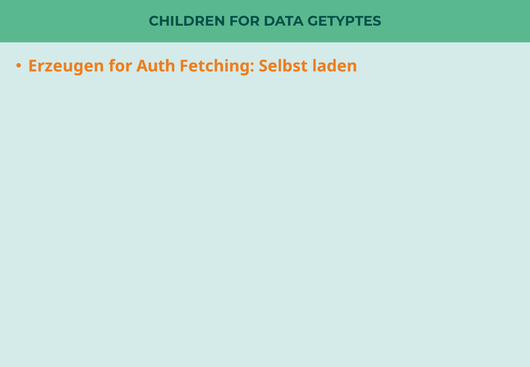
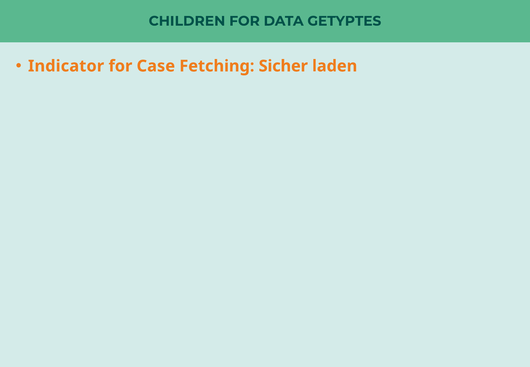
Erzeugen: Erzeugen -> Indicator
Auth: Auth -> Case
Selbst: Selbst -> Sicher
